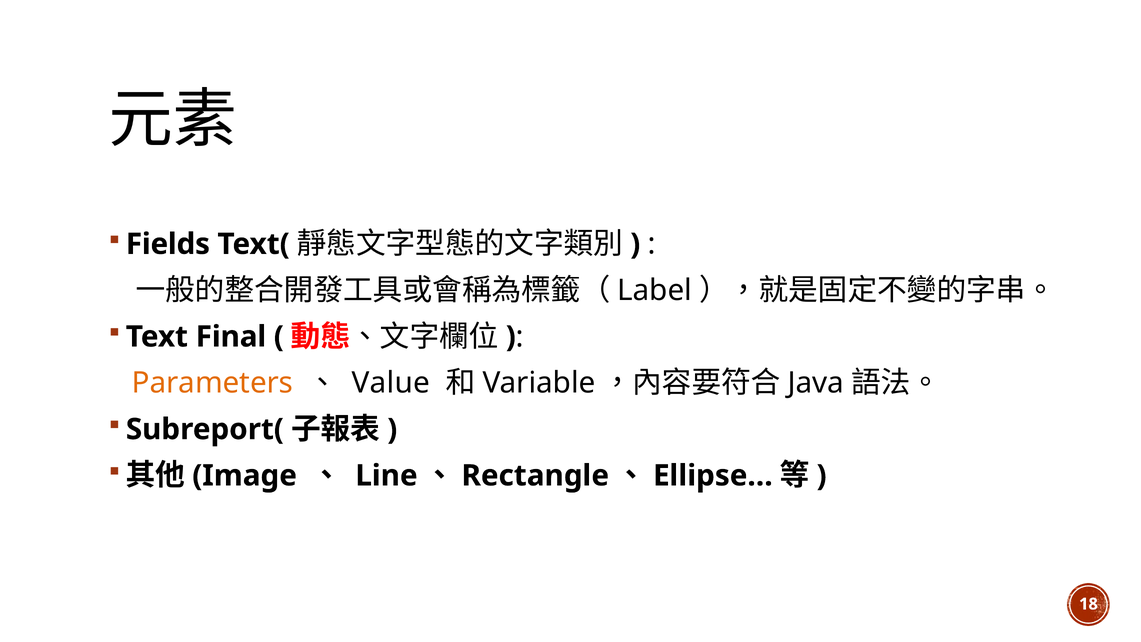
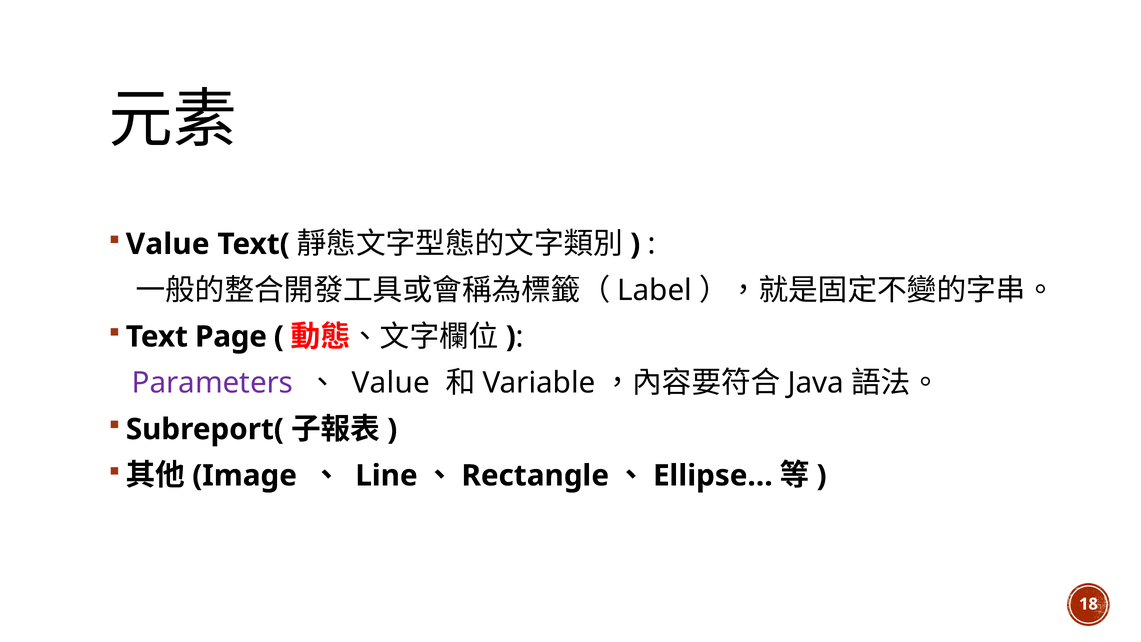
Fields at (168, 244): Fields -> Value
Final: Final -> Page
Parameters colour: orange -> purple
